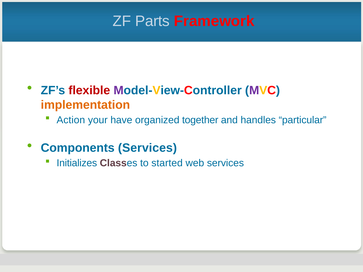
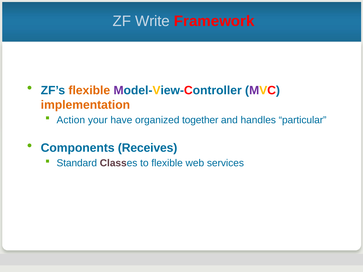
Parts: Parts -> Write
flexible at (89, 90) colour: red -> orange
Components Services: Services -> Receives
Initializes: Initializes -> Standard
to started: started -> flexible
